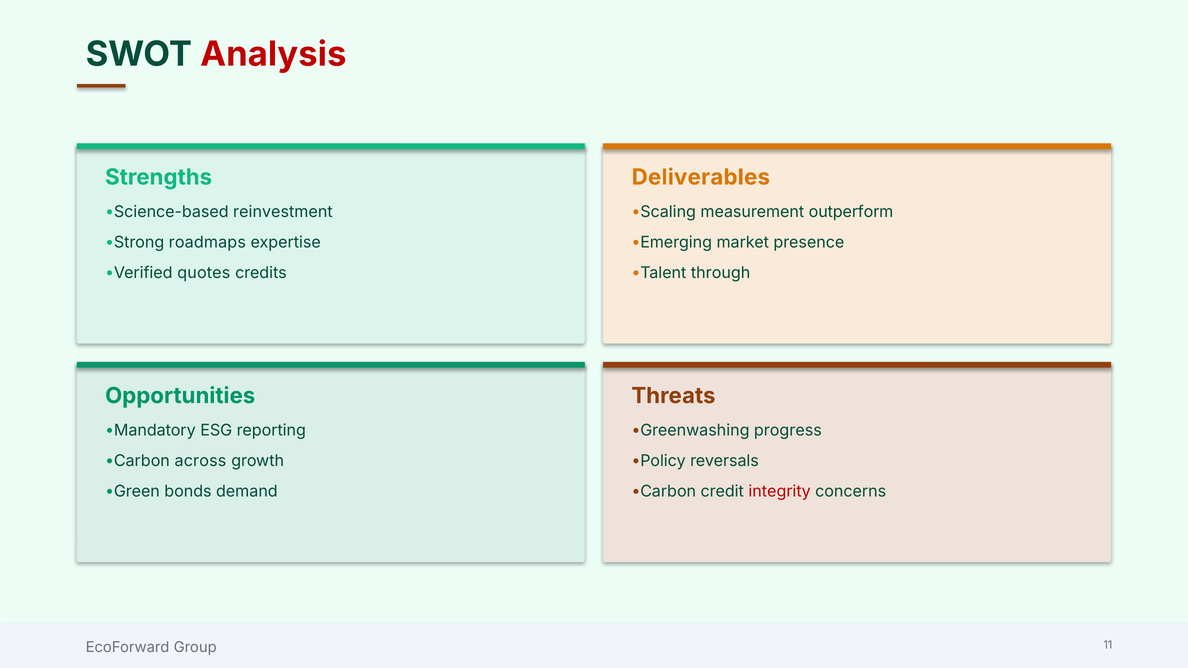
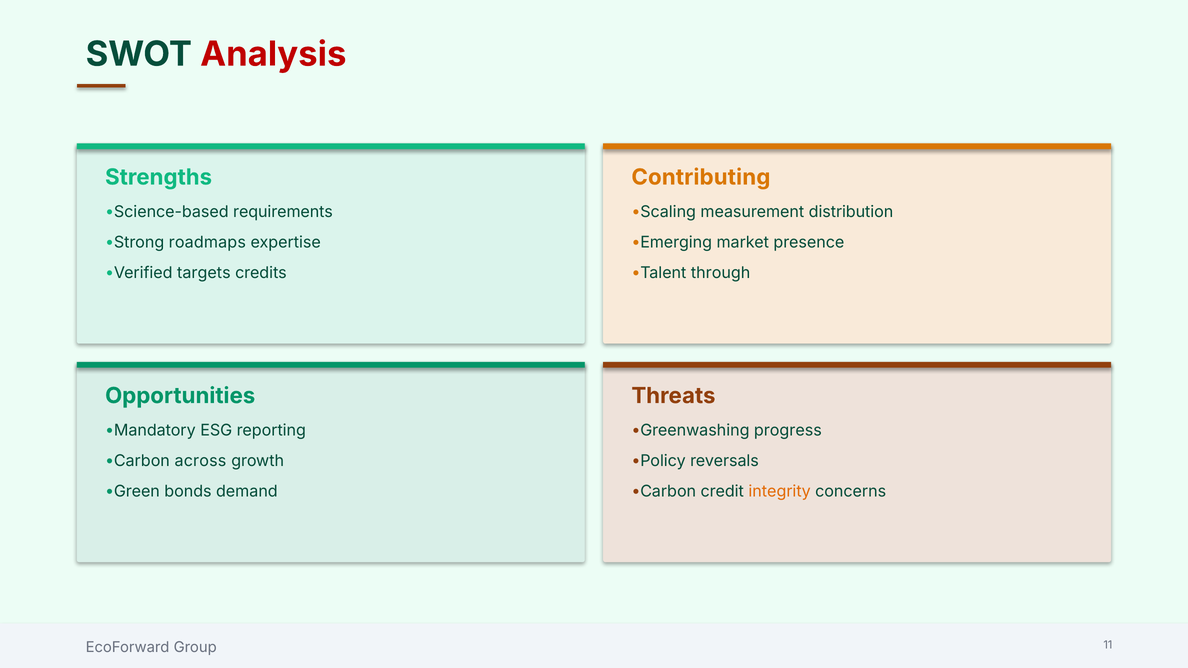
Deliverables: Deliverables -> Contributing
reinvestment: reinvestment -> requirements
outperform: outperform -> distribution
quotes: quotes -> targets
integrity colour: red -> orange
